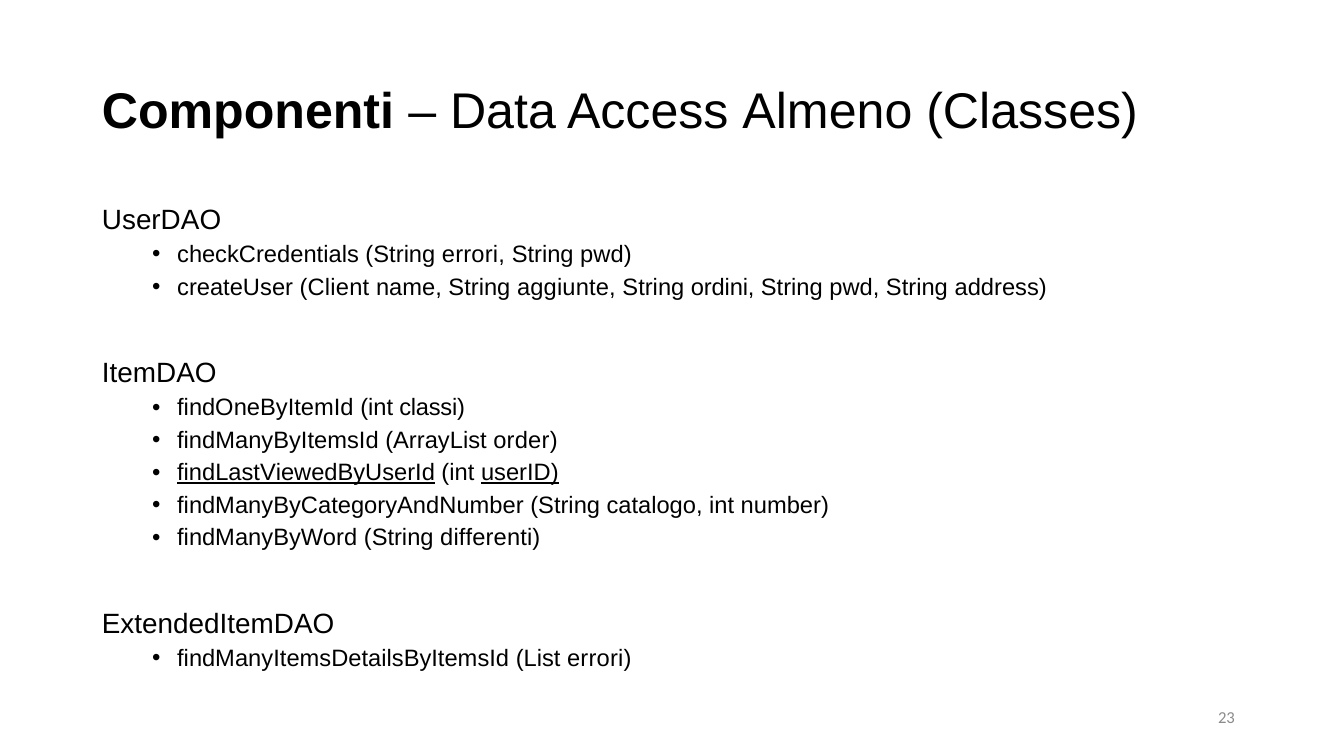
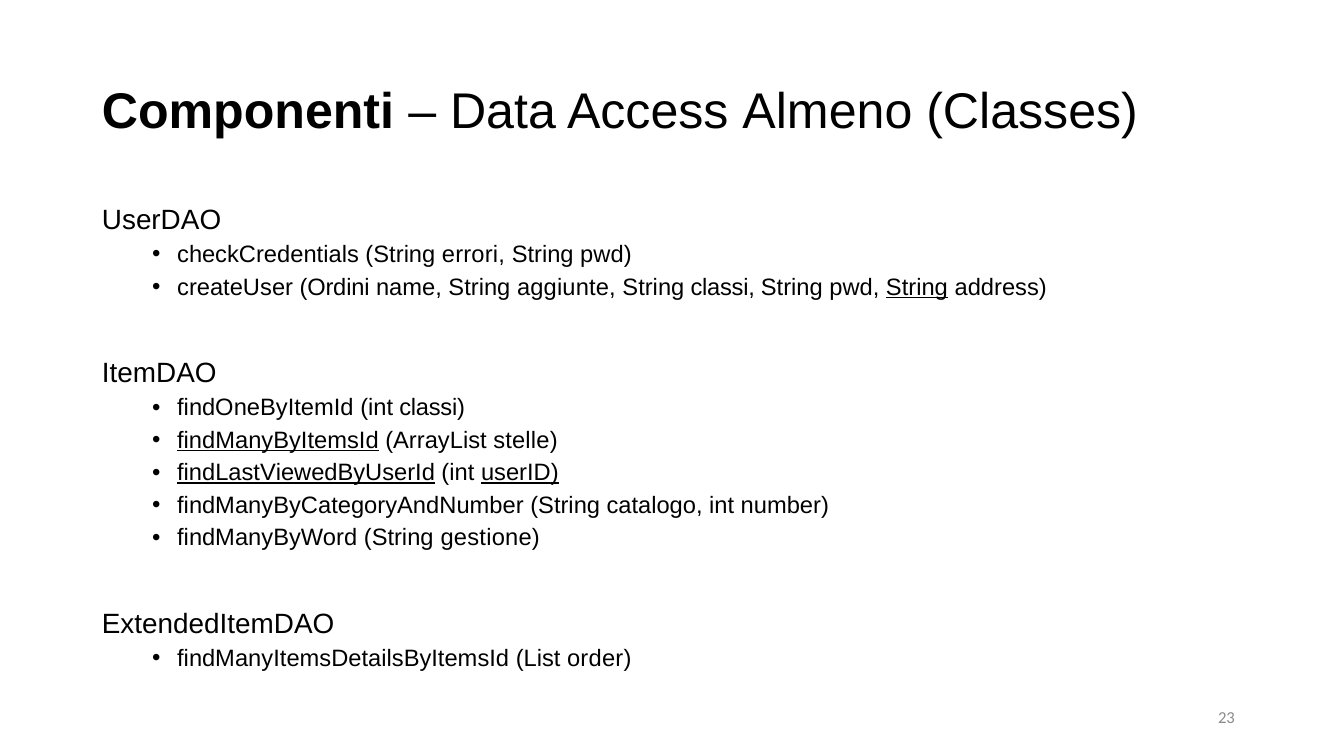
Client: Client -> Ordini
String ordini: ordini -> classi
String at (917, 287) underline: none -> present
findManyByItemsId underline: none -> present
order: order -> stelle
differenti: differenti -> gestione
List errori: errori -> order
